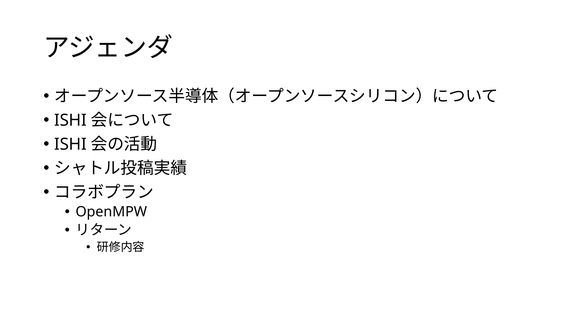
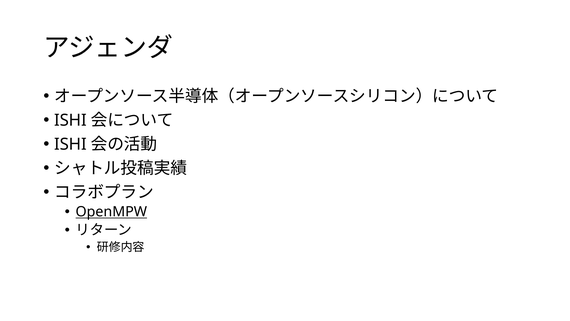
OpenMPW underline: none -> present
